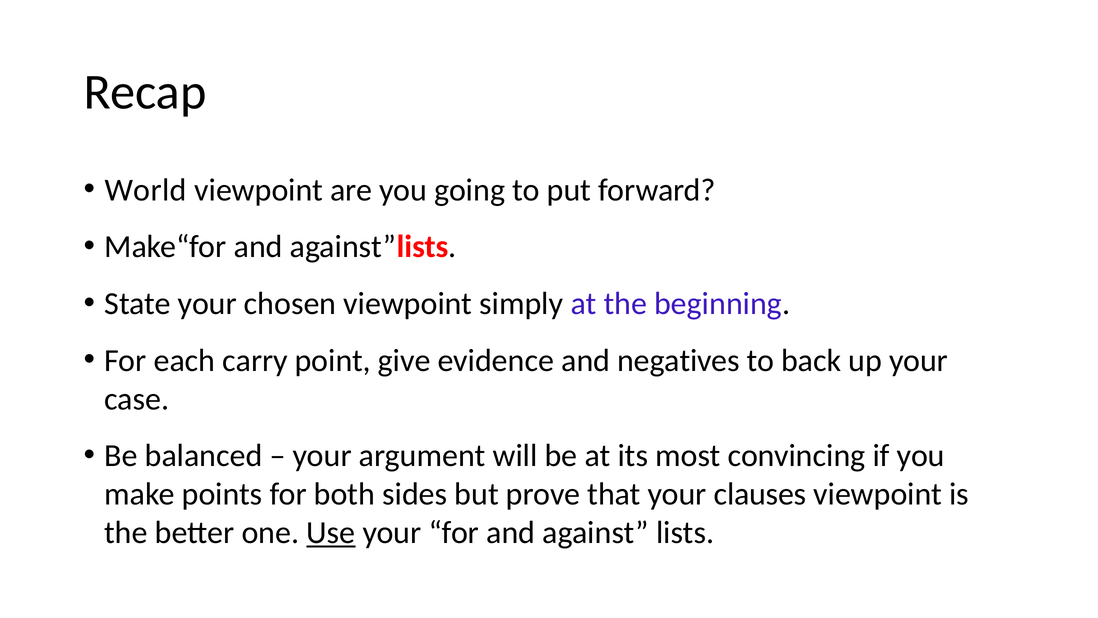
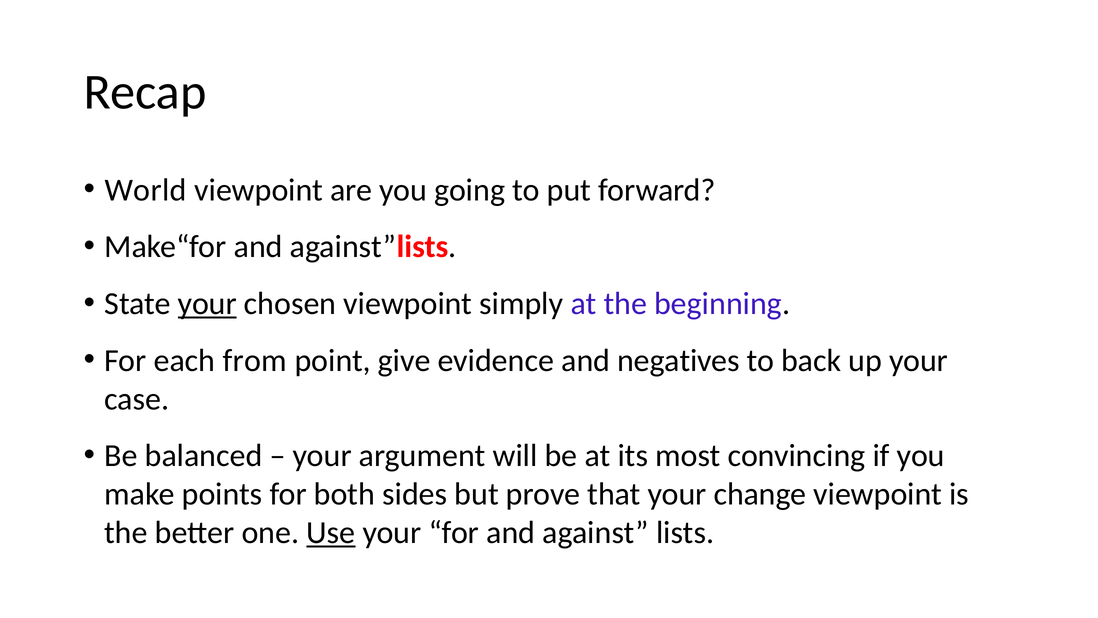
your at (207, 304) underline: none -> present
carry: carry -> from
clauses: clauses -> change
